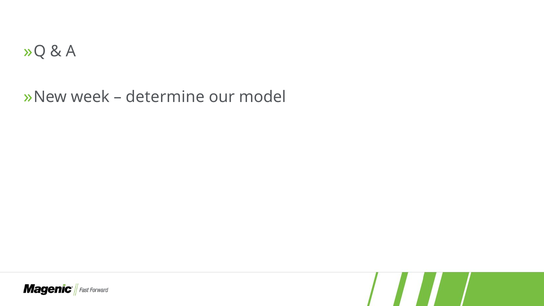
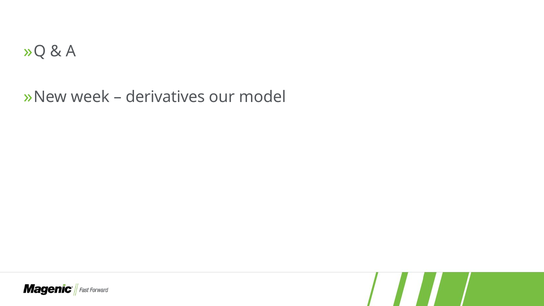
determine: determine -> derivatives
